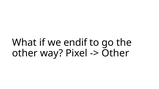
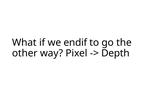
Other at (115, 53): Other -> Depth
